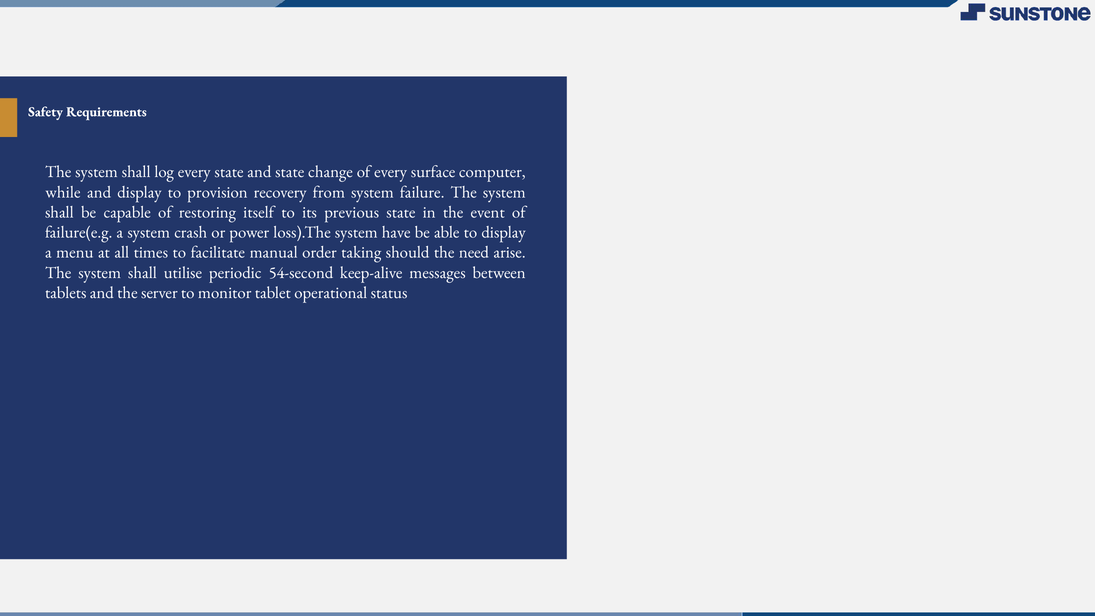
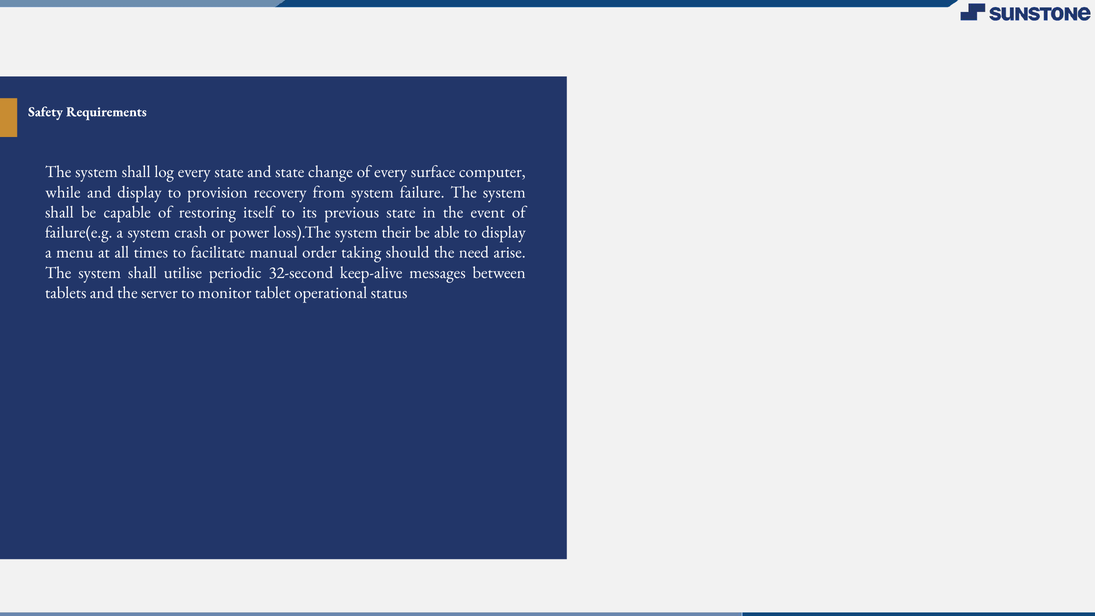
have: have -> their
54-second: 54-second -> 32-second
